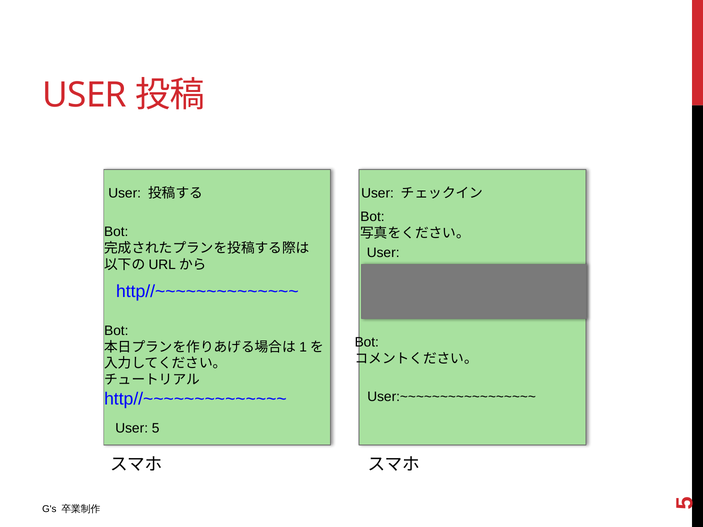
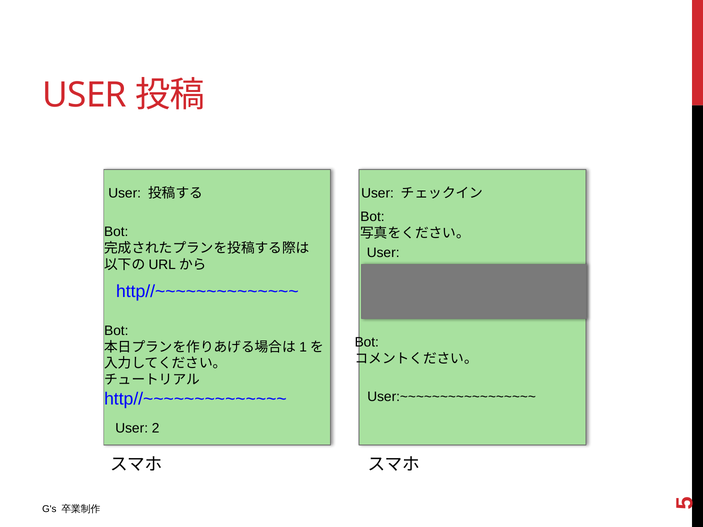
User 5: 5 -> 2
